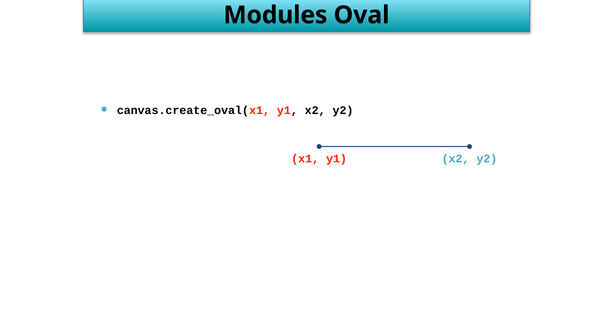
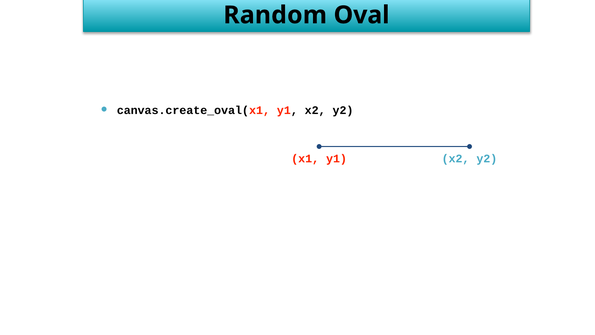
Modules: Modules -> Random
